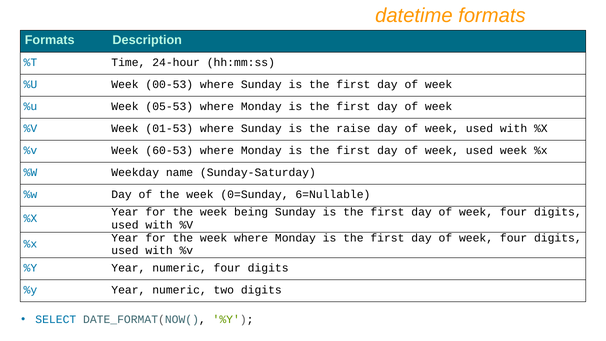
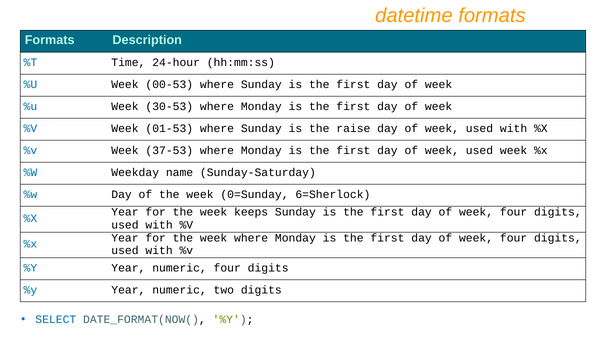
05-53: 05-53 -> 30-53
60-53: 60-53 -> 37-53
6=Nullable: 6=Nullable -> 6=Sherlock
being: being -> keeps
